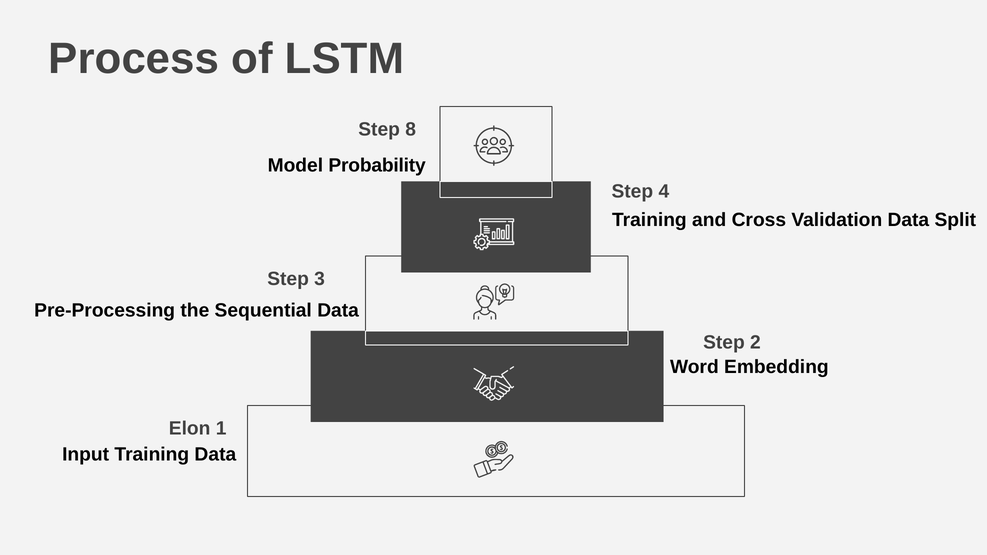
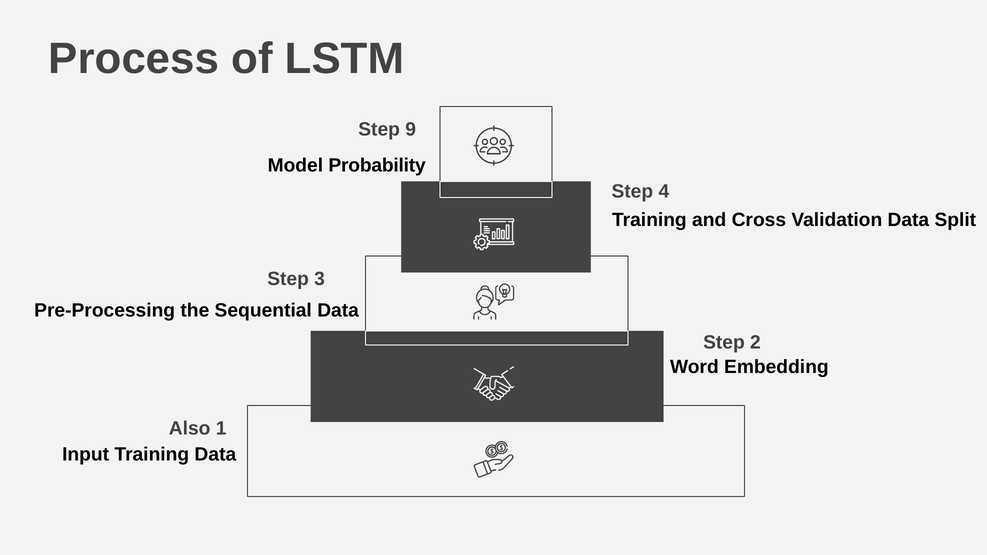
8: 8 -> 9
Elon: Elon -> Also
